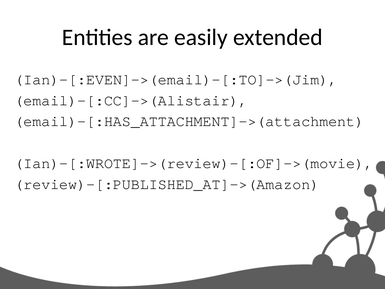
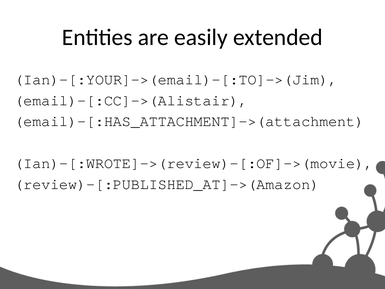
Ian)-[:EVEN]->(email)-[:TO]->(Jim: Ian)-[:EVEN]->(email)-[:TO]->(Jim -> Ian)-[:YOUR]->(email)-[:TO]->(Jim
